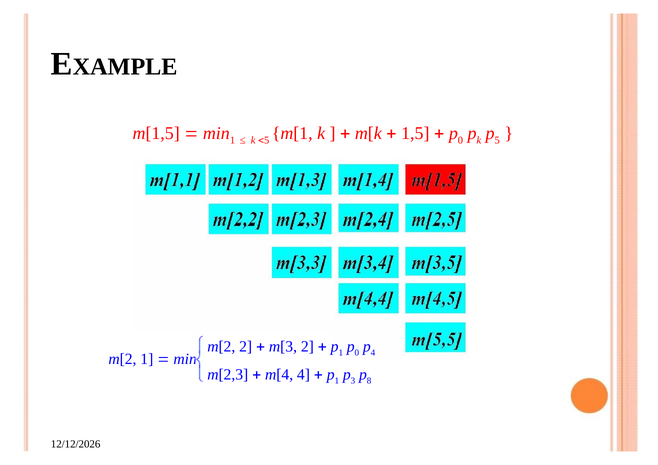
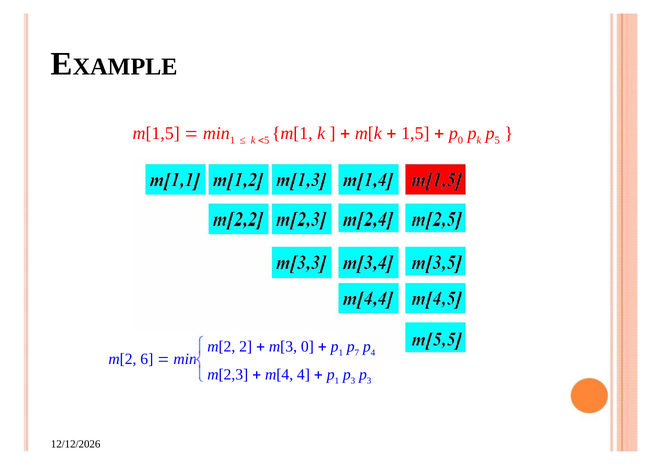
m[3 2: 2 -> 0
0 at (357, 353): 0 -> 7
m[2 1: 1 -> 6
8 at (369, 381): 8 -> 3
